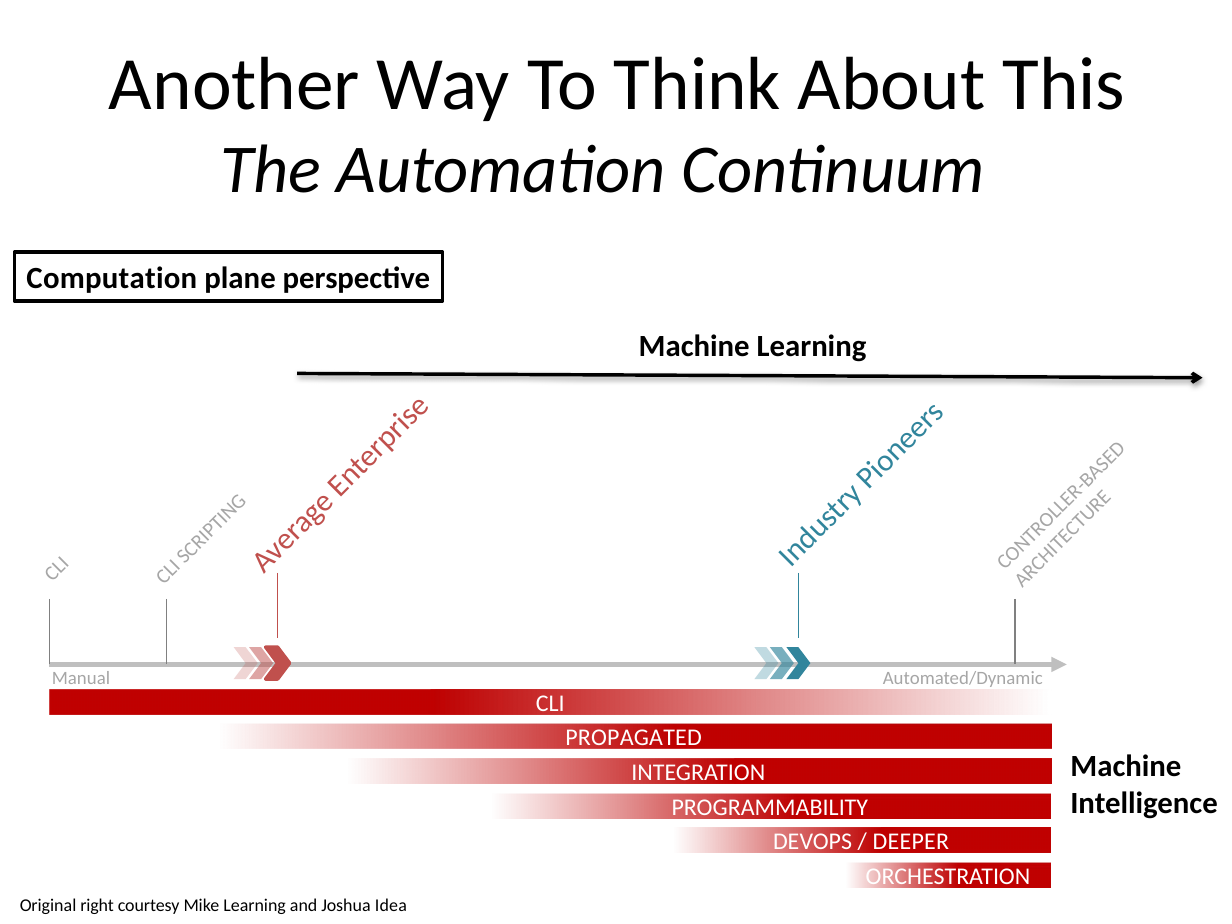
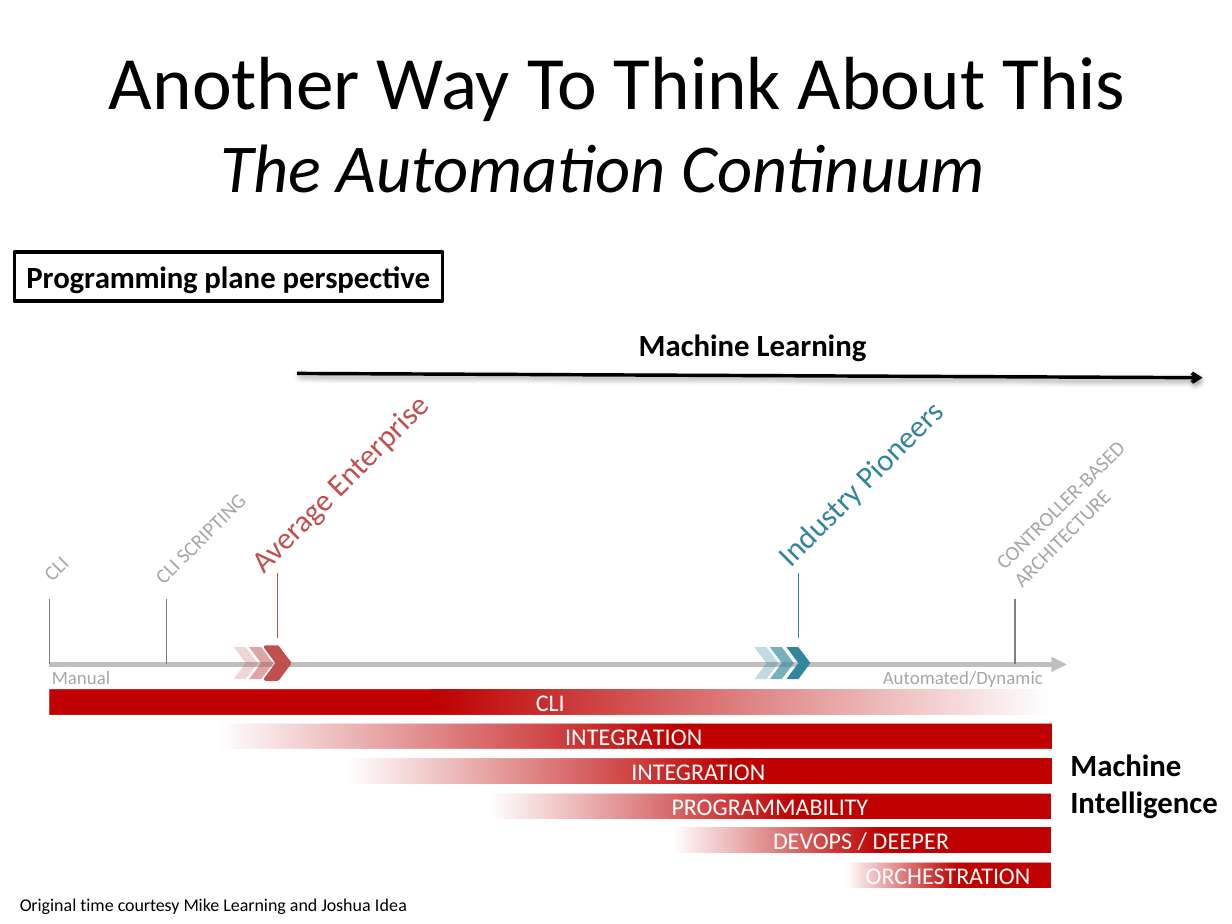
Computation: Computation -> Programming
PROPAGATED at (634, 738): PROPAGATED -> INTEGRATION
right: right -> time
